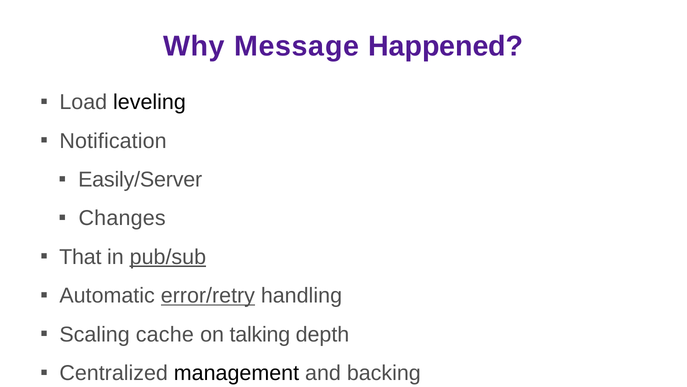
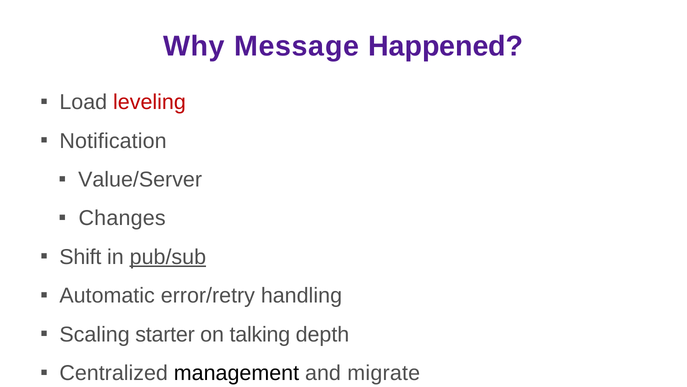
leveling colour: black -> red
Easily/Server: Easily/Server -> Value/Server
That: That -> Shift
error/retry underline: present -> none
cache: cache -> starter
backing: backing -> migrate
